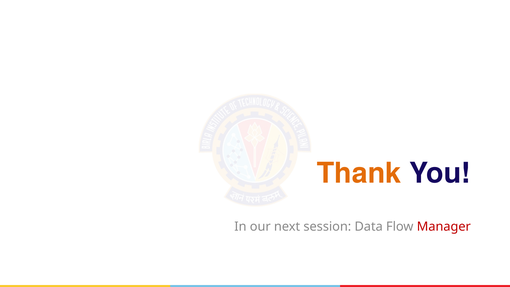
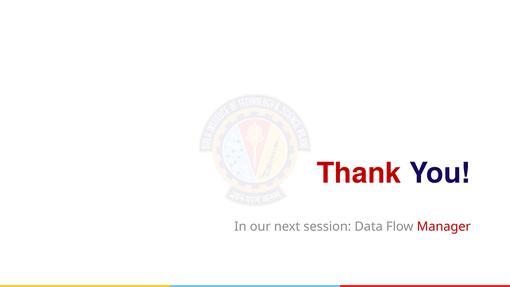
Thank colour: orange -> red
